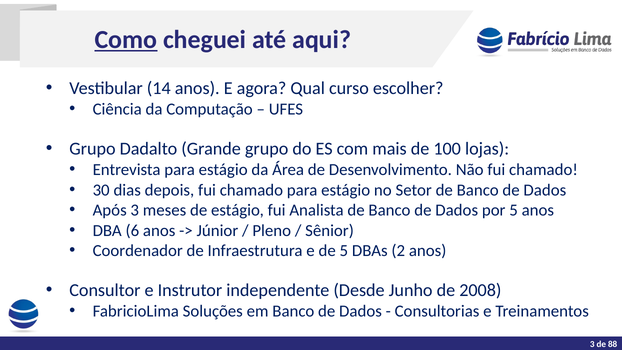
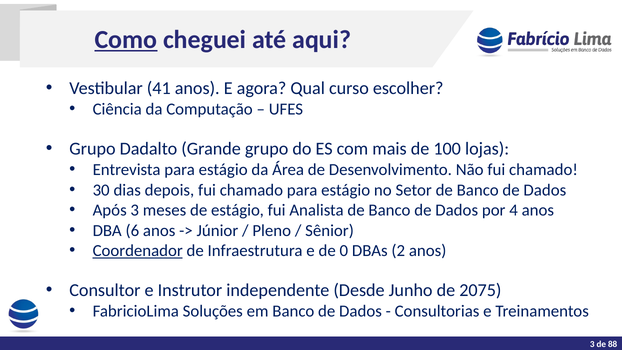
14: 14 -> 41
por 5: 5 -> 4
Coordenador underline: none -> present
de 5: 5 -> 0
2008: 2008 -> 2075
